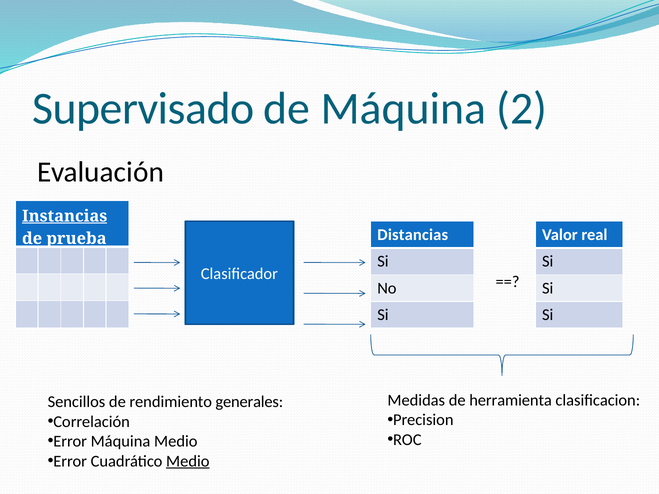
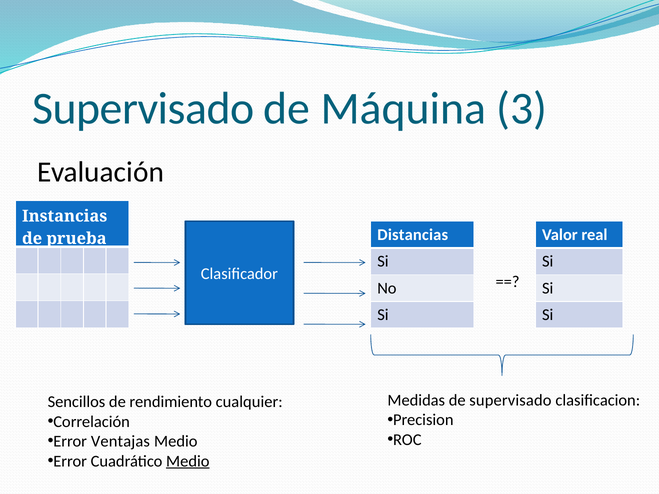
2: 2 -> 3
Instancias underline: present -> none
de herramienta: herramienta -> supervisado
generales: generales -> cualquier
Error Máquina: Máquina -> Ventajas
